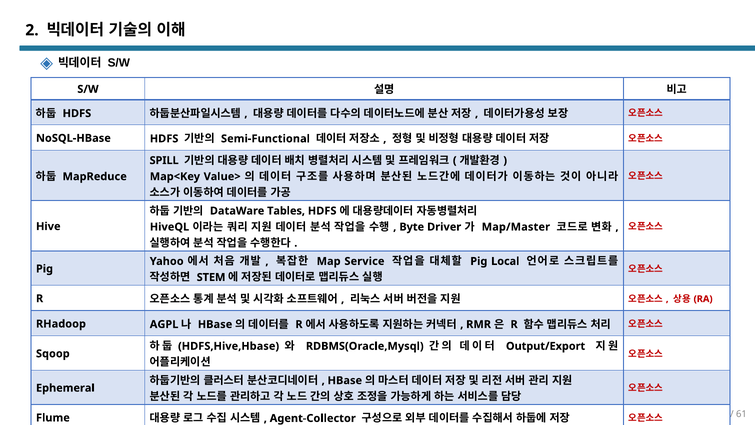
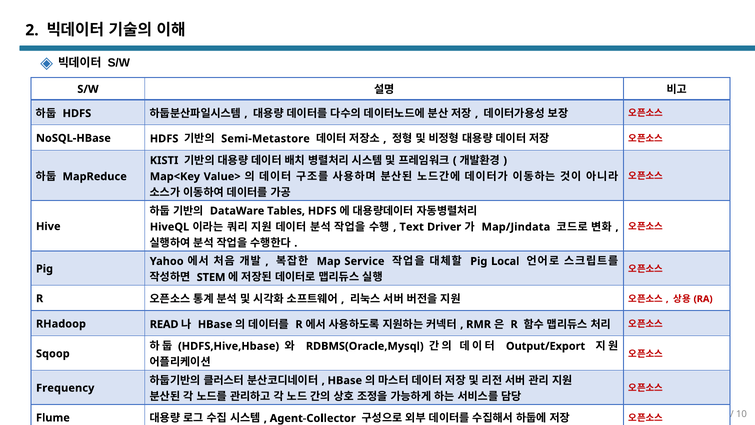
Semi-Functional: Semi-Functional -> Semi-Metastore
SPILL: SPILL -> KISTI
Byte: Byte -> Text
Map/Master: Map/Master -> Map/Jindata
AGPL: AGPL -> READ
Ephemeral: Ephemeral -> Frequency
61: 61 -> 10
